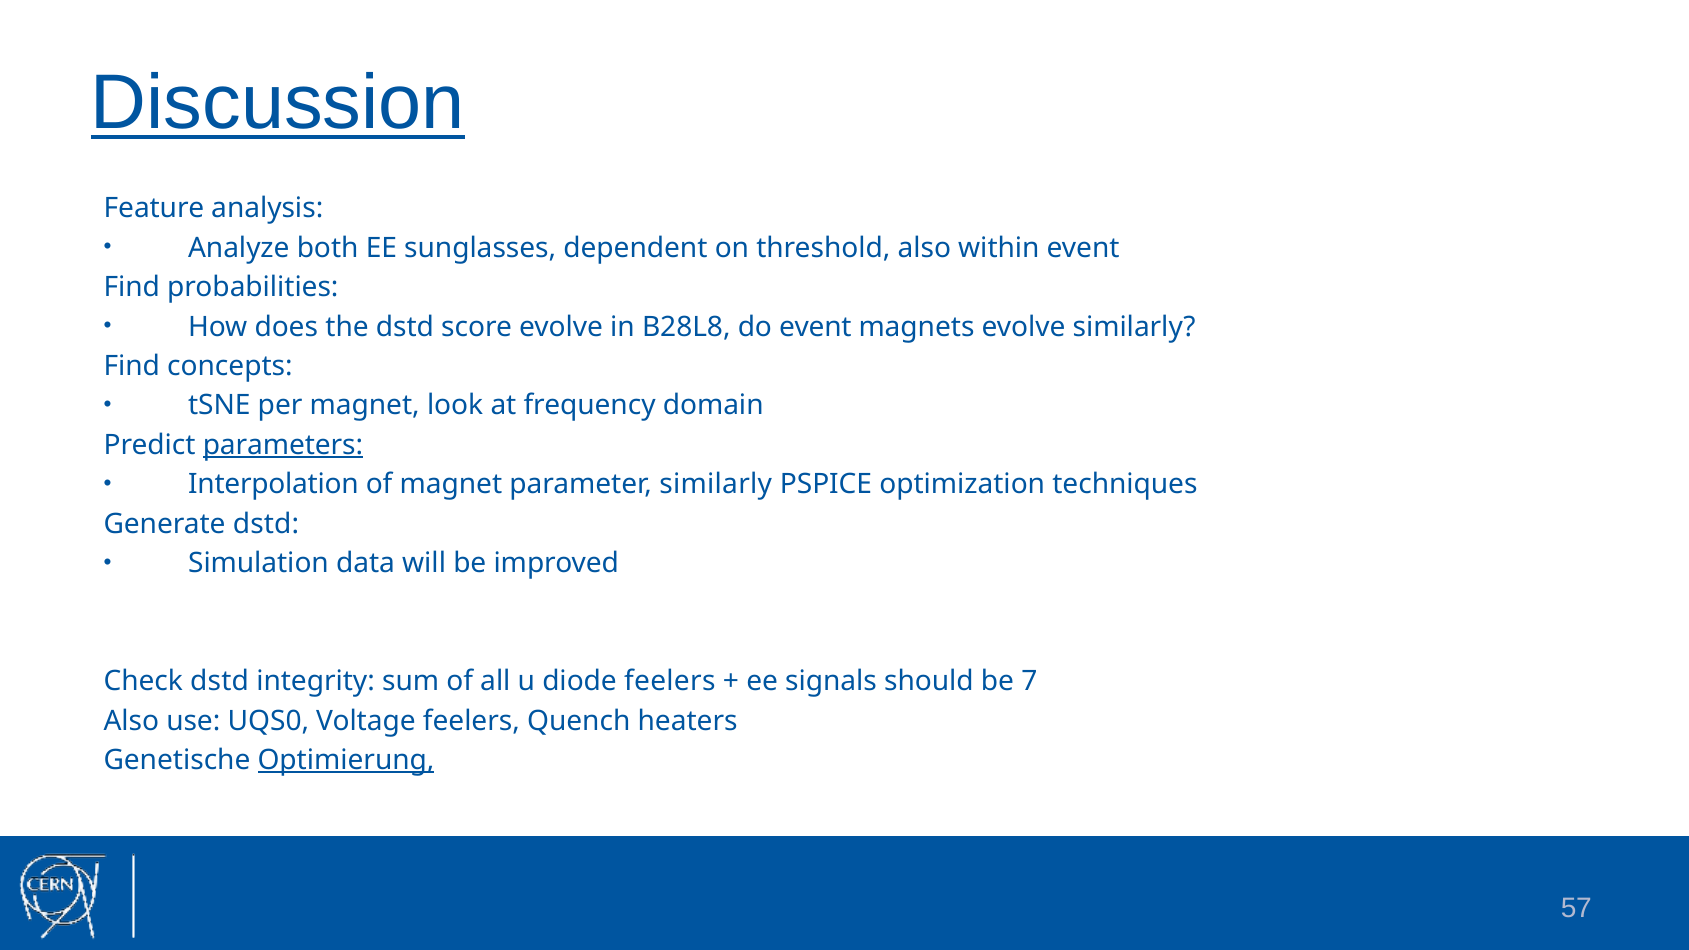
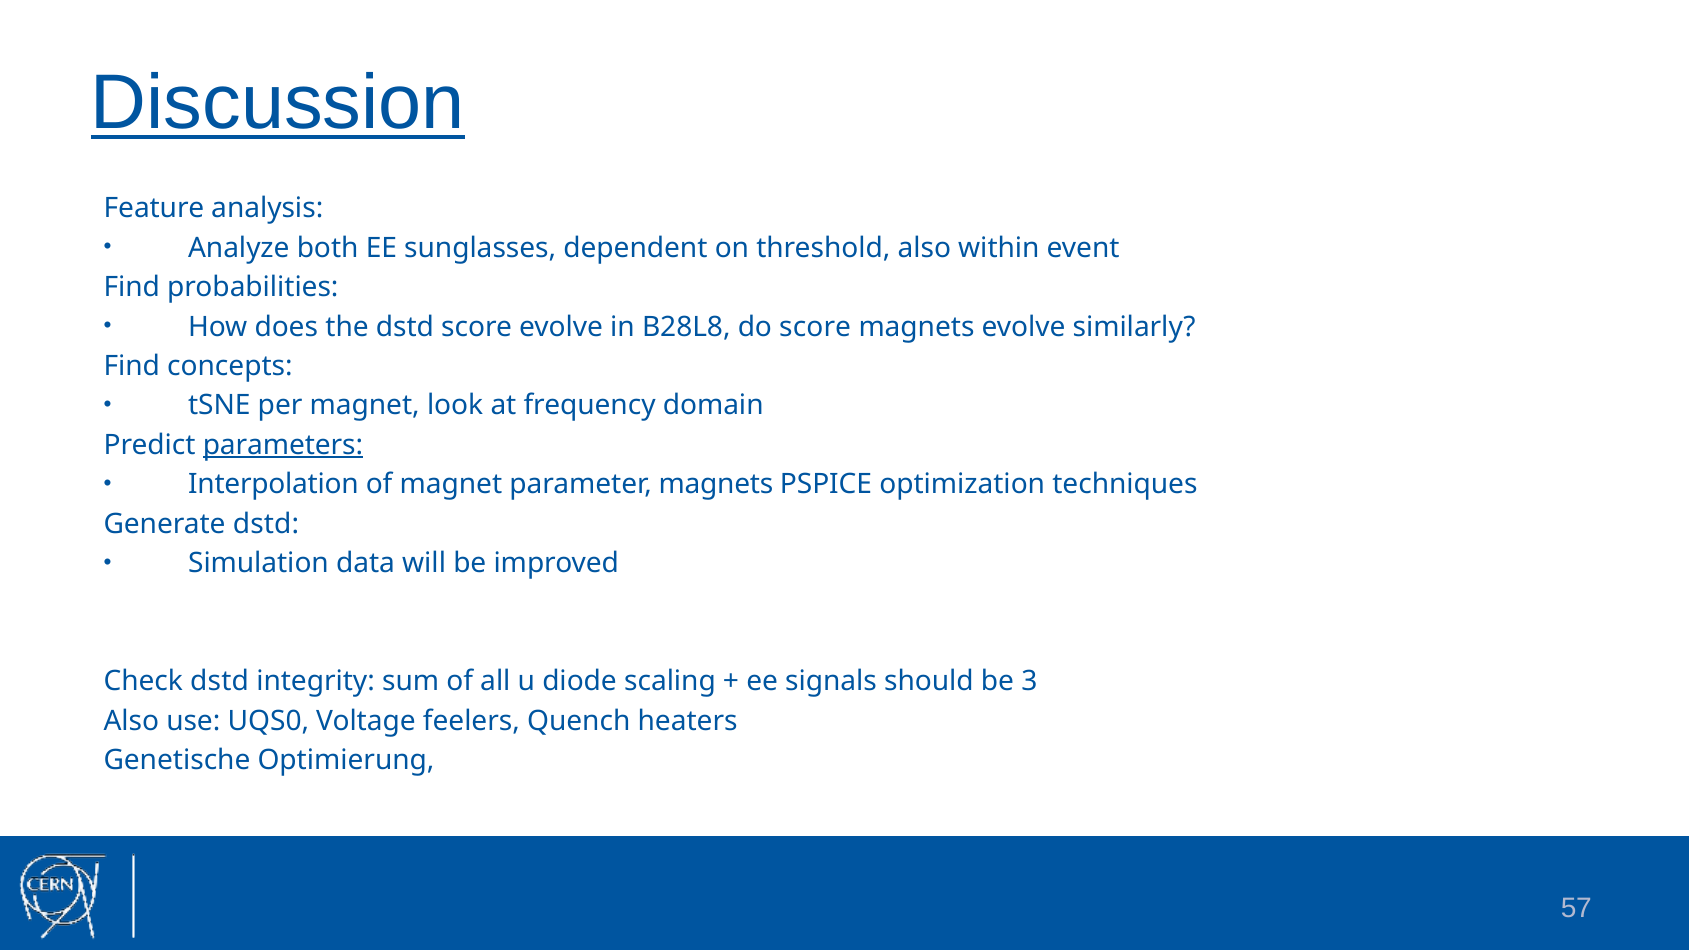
do event: event -> score
parameter similarly: similarly -> magnets
diode feelers: feelers -> scaling
7: 7 -> 3
Optimierung underline: present -> none
